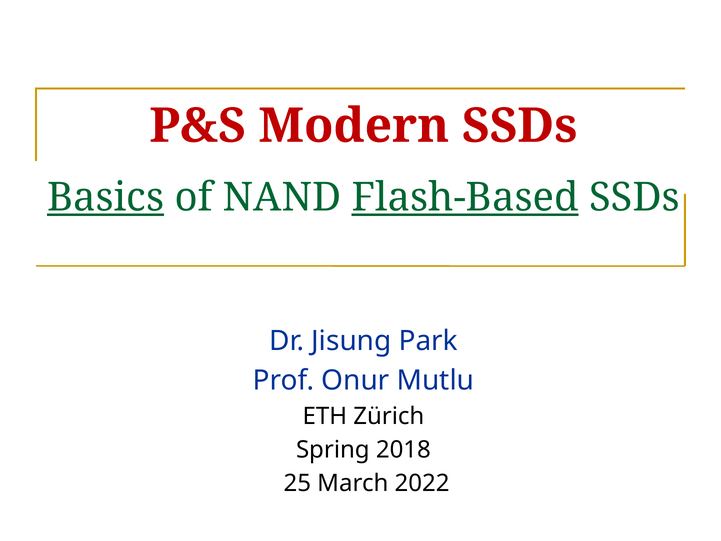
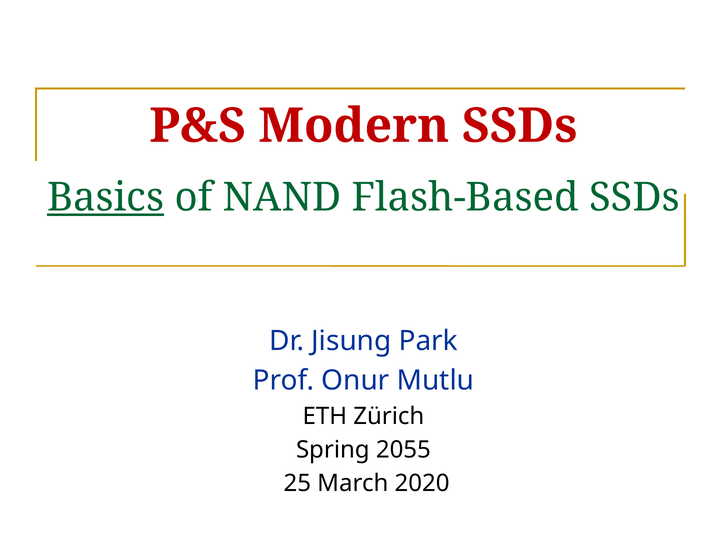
Flash-Based underline: present -> none
2018: 2018 -> 2055
2022: 2022 -> 2020
